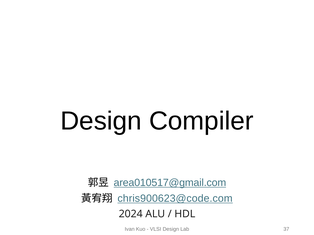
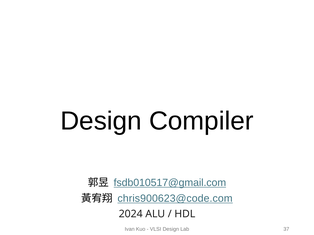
area010517@gmail.com: area010517@gmail.com -> fsdb010517@gmail.com
